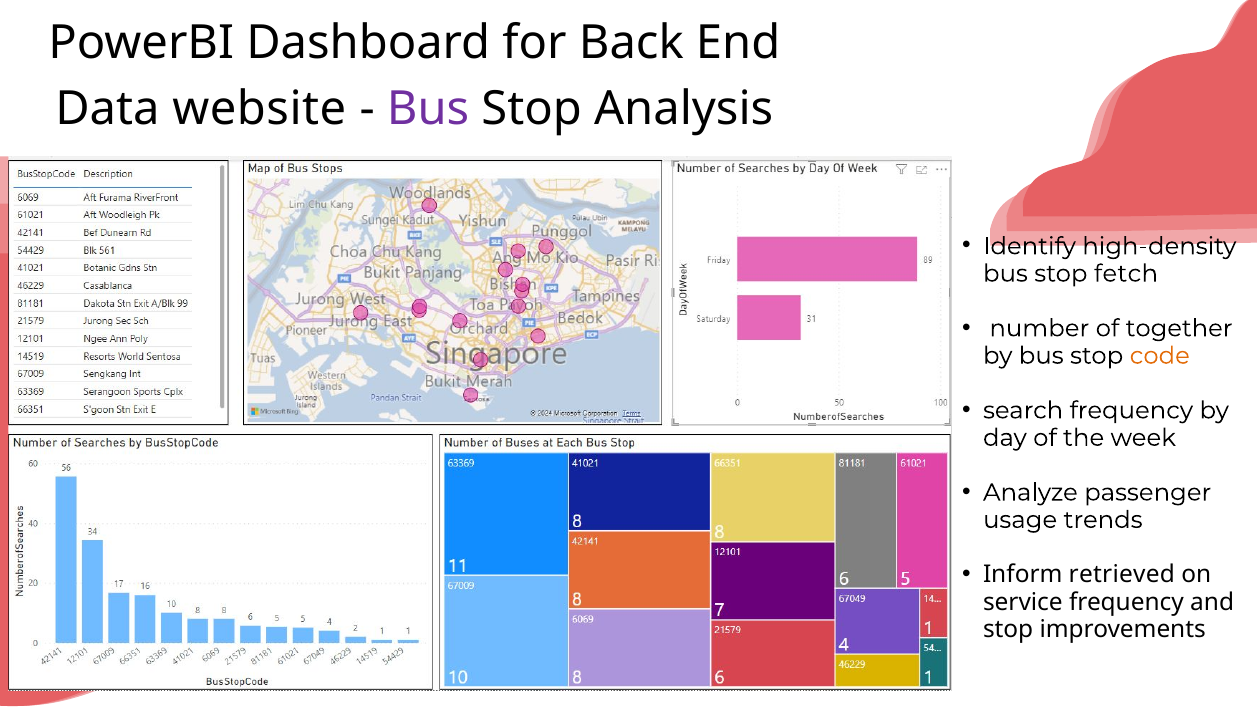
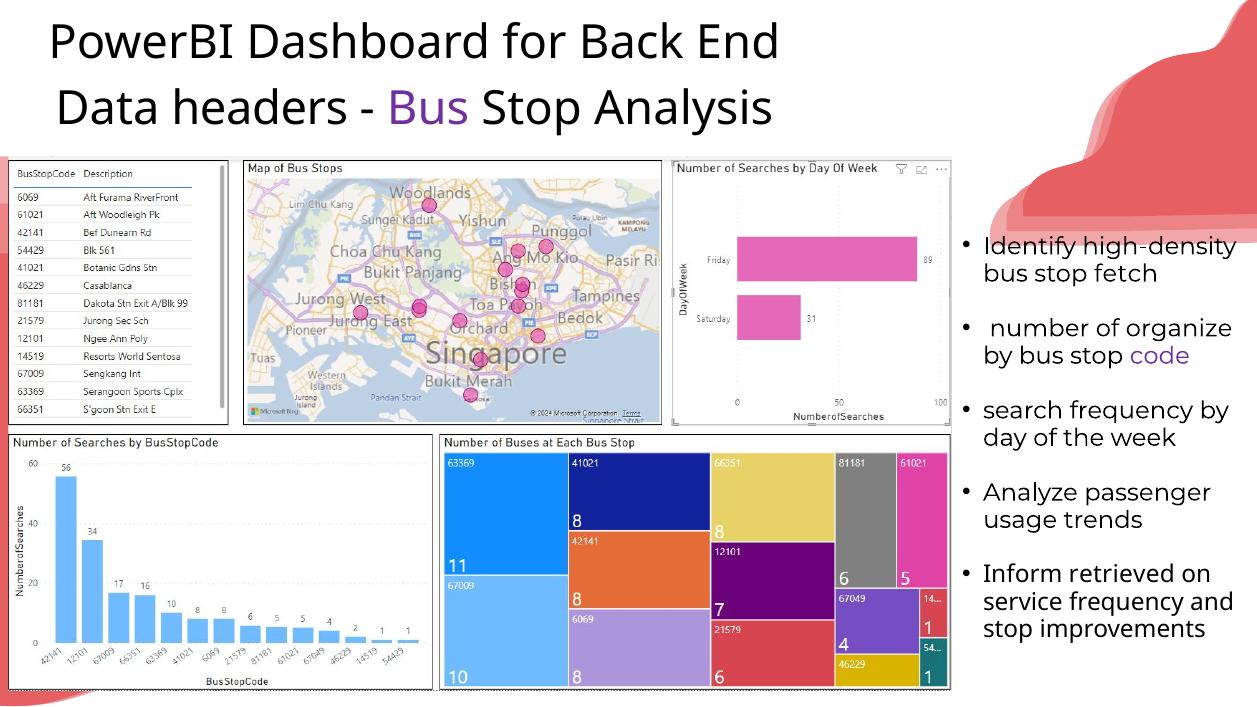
website: website -> headers
together: together -> organize
code colour: orange -> purple
